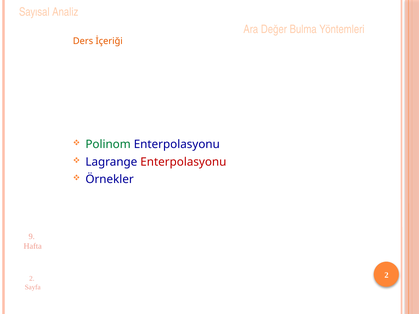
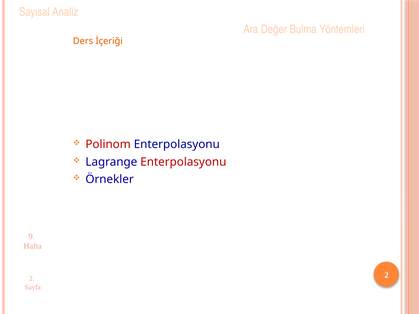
Polinom colour: green -> red
